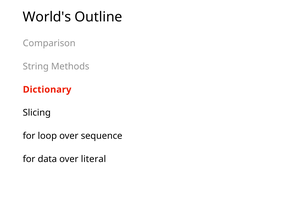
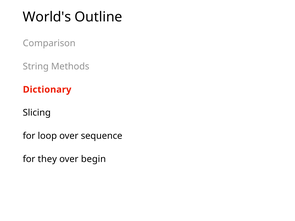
data: data -> they
literal: literal -> begin
